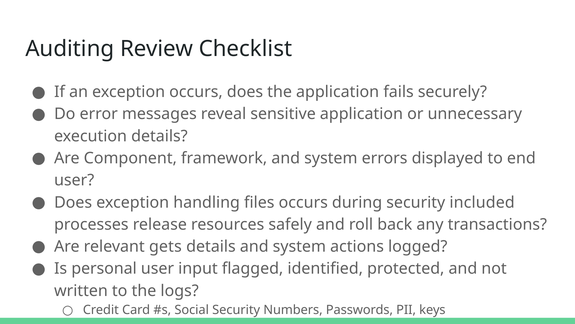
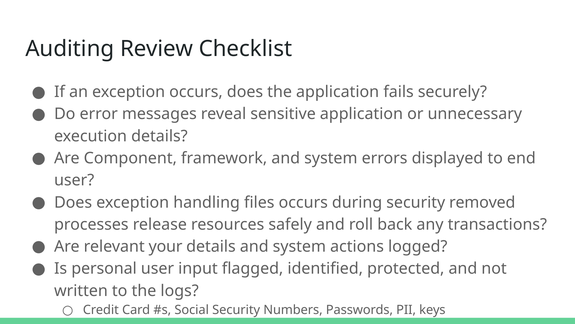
included: included -> removed
gets: gets -> your
